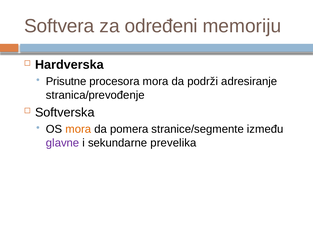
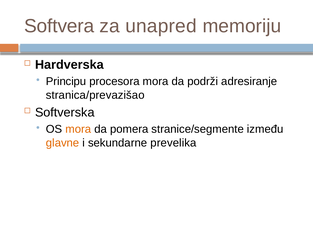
određeni: određeni -> unapred
Prisutne: Prisutne -> Principu
stranica/prevođenje: stranica/prevođenje -> stranica/prevazišao
glavne colour: purple -> orange
